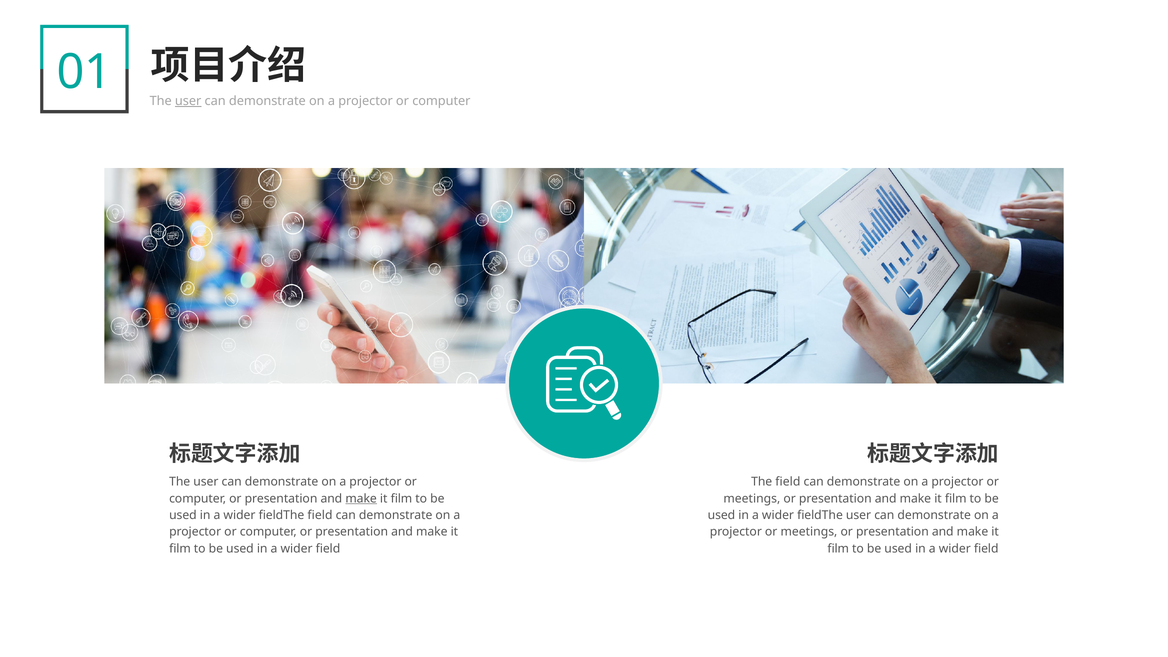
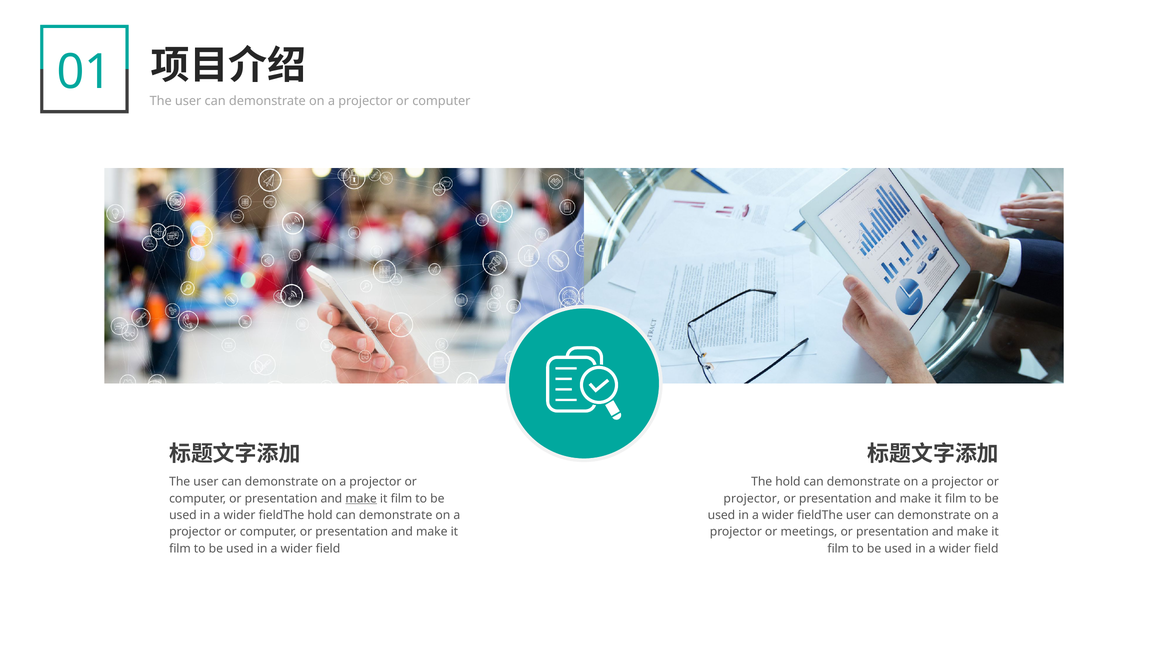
user at (188, 101) underline: present -> none
The field: field -> hold
meetings at (752, 499): meetings -> projector
fieldThe field: field -> hold
